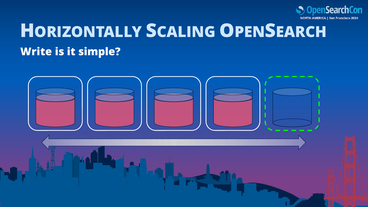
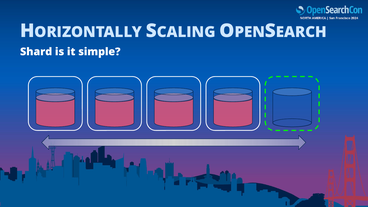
Write: Write -> Shard
